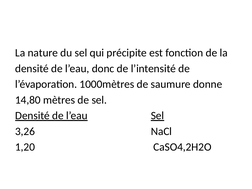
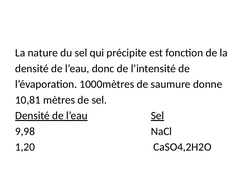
14,80: 14,80 -> 10,81
3,26: 3,26 -> 9,98
